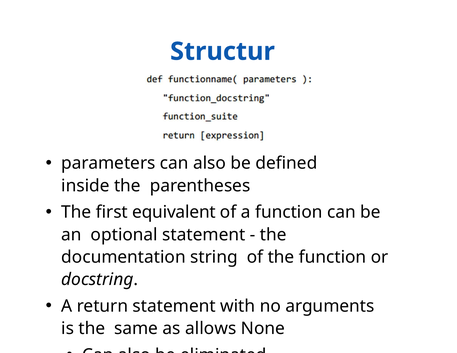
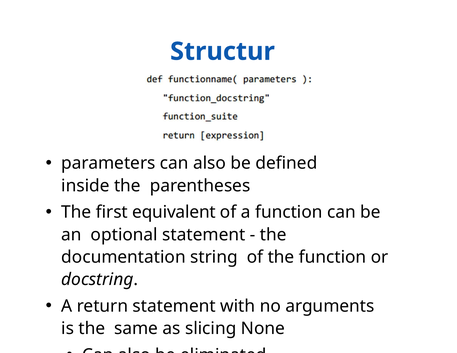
allows: allows -> slicing
